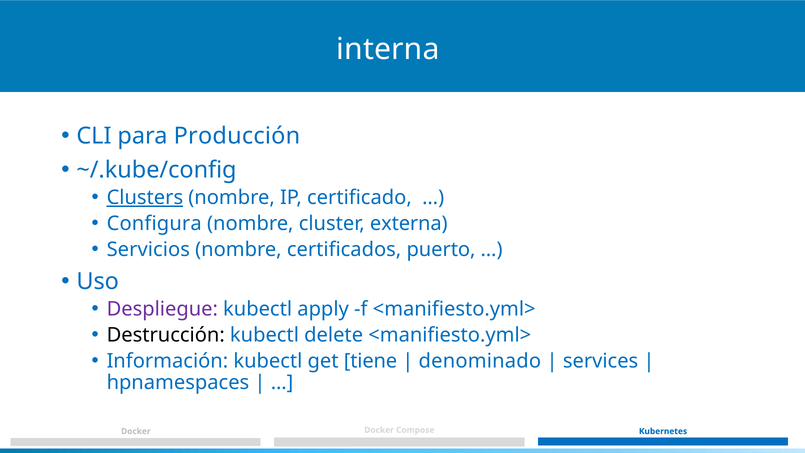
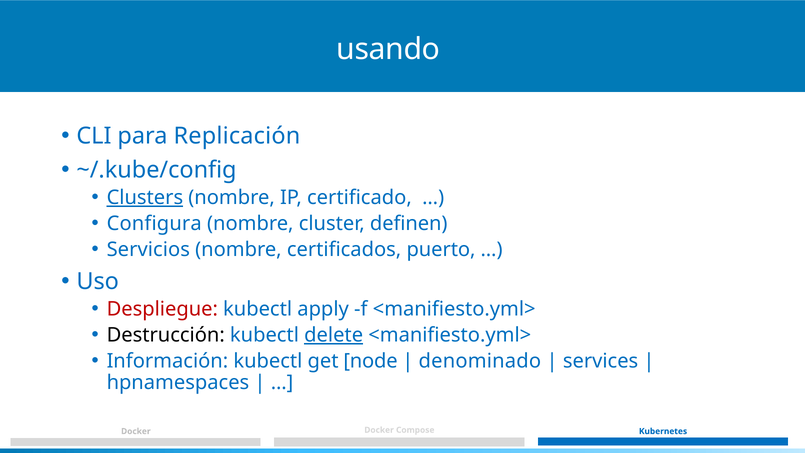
interna: interna -> usando
Producción: Producción -> Replicación
externa: externa -> definen
Despliegue colour: purple -> red
delete underline: none -> present
tiene: tiene -> node
